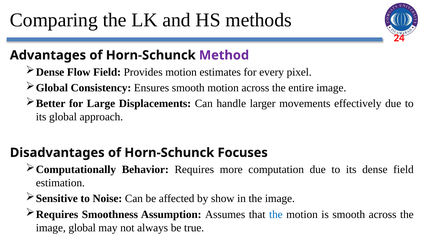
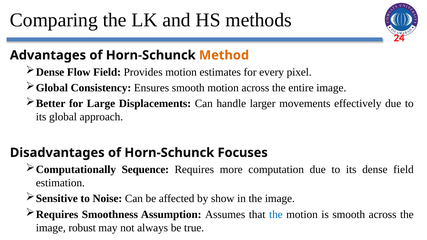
Method colour: purple -> orange
Behavior: Behavior -> Sequence
image global: global -> robust
